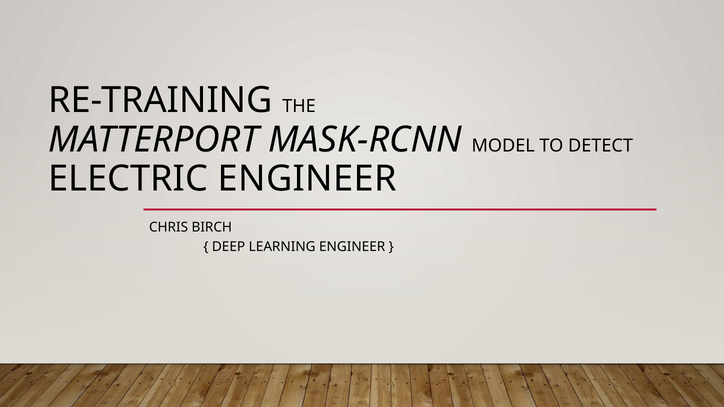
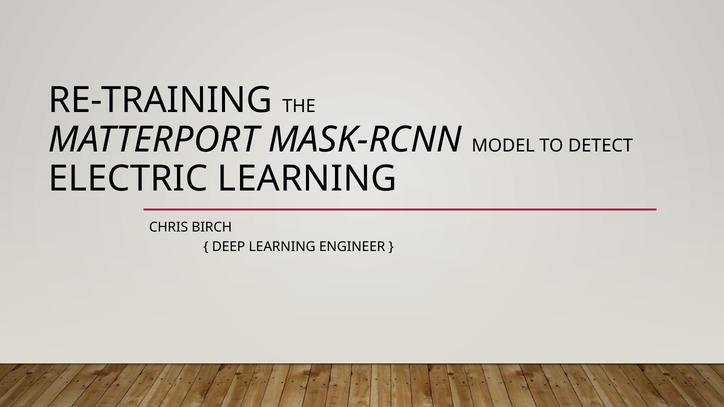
ELECTRIC ENGINEER: ENGINEER -> LEARNING
